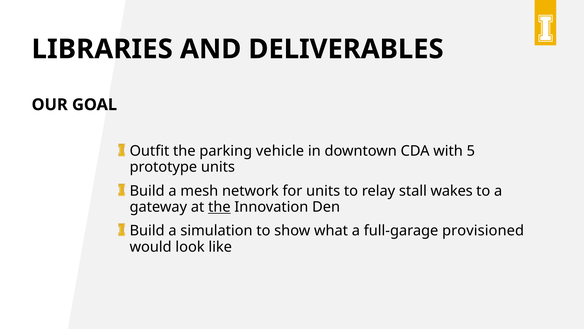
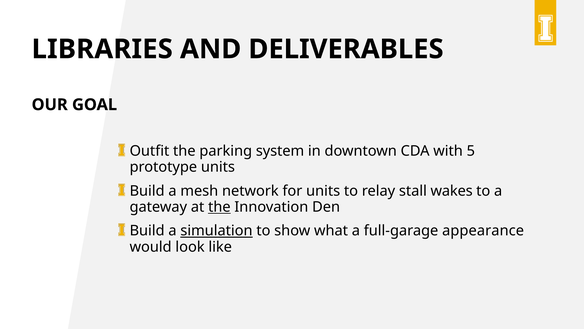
vehicle: vehicle -> system
simulation underline: none -> present
provisioned: provisioned -> appearance
